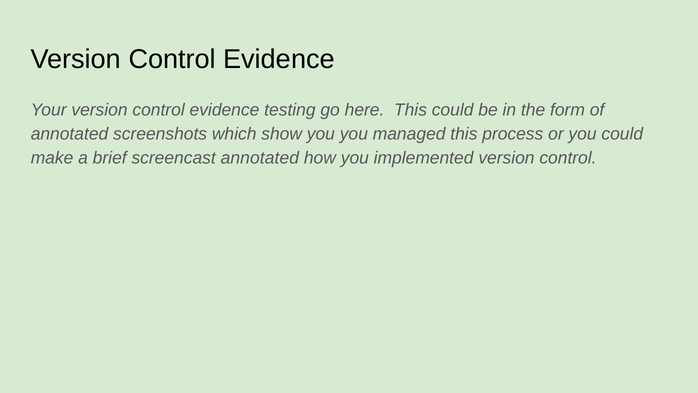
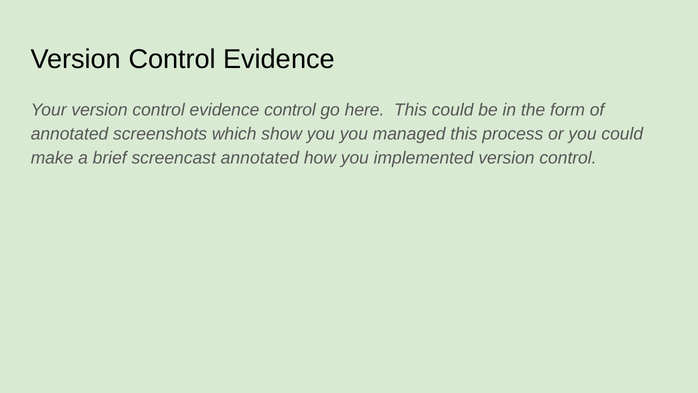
evidence testing: testing -> control
